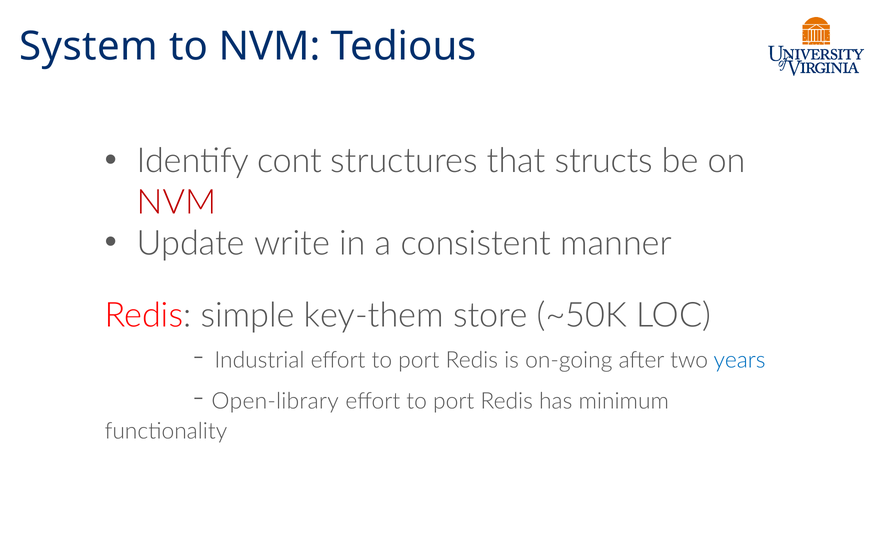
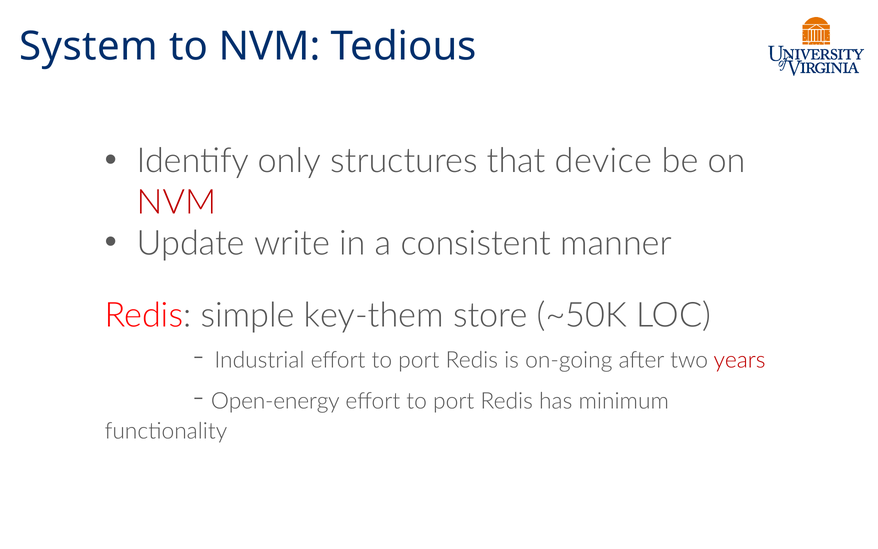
cont: cont -> only
structs: structs -> device
years colour: blue -> red
Open-library: Open-library -> Open-energy
